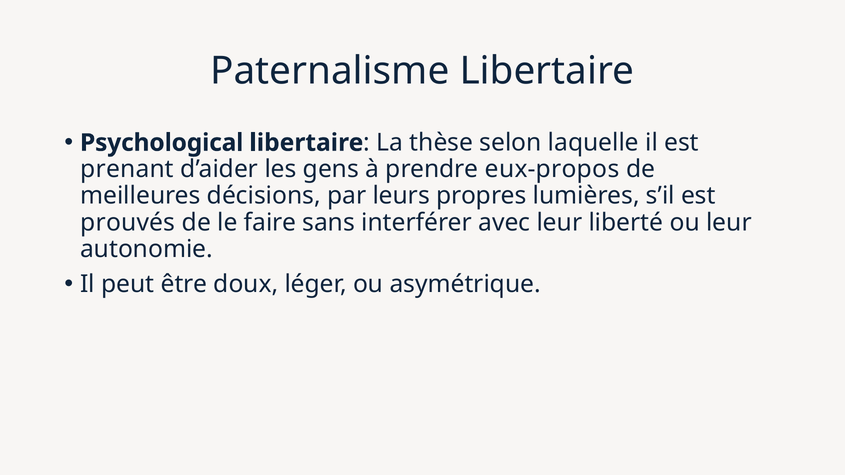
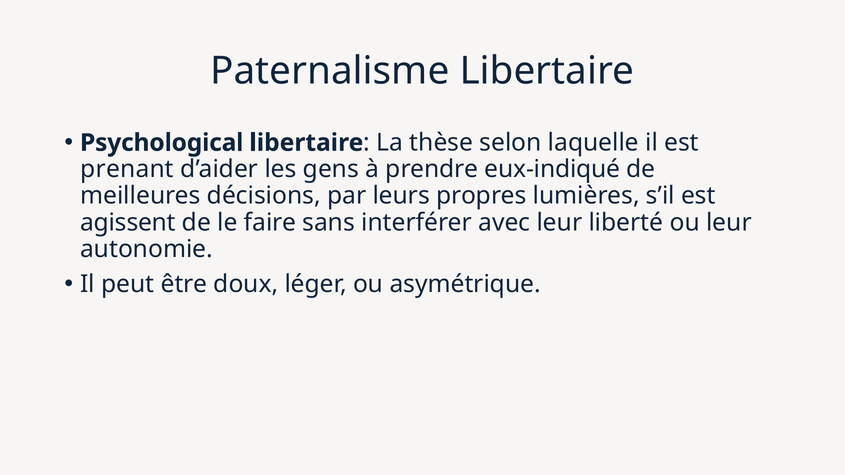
eux-propos: eux-propos -> eux-indiqué
prouvés: prouvés -> agissent
